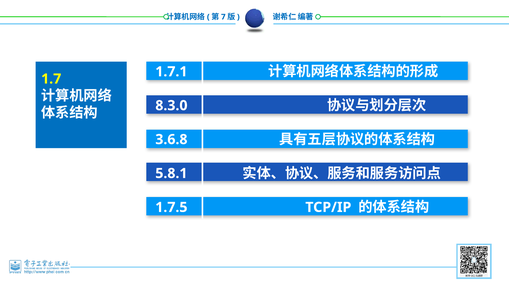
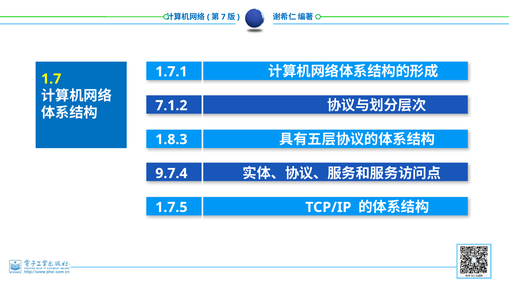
8.3.0: 8.3.0 -> 7.1.2
3.6.8: 3.6.8 -> 1.8.3
5.8.1: 5.8.1 -> 9.7.4
